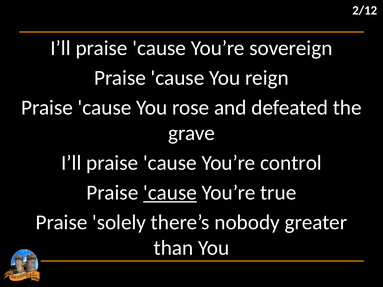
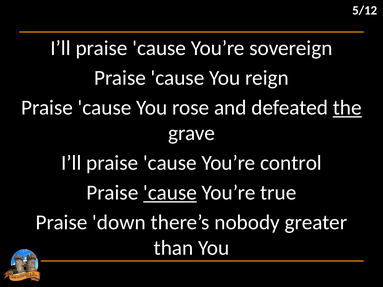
2/12: 2/12 -> 5/12
the underline: none -> present
solely: solely -> down
